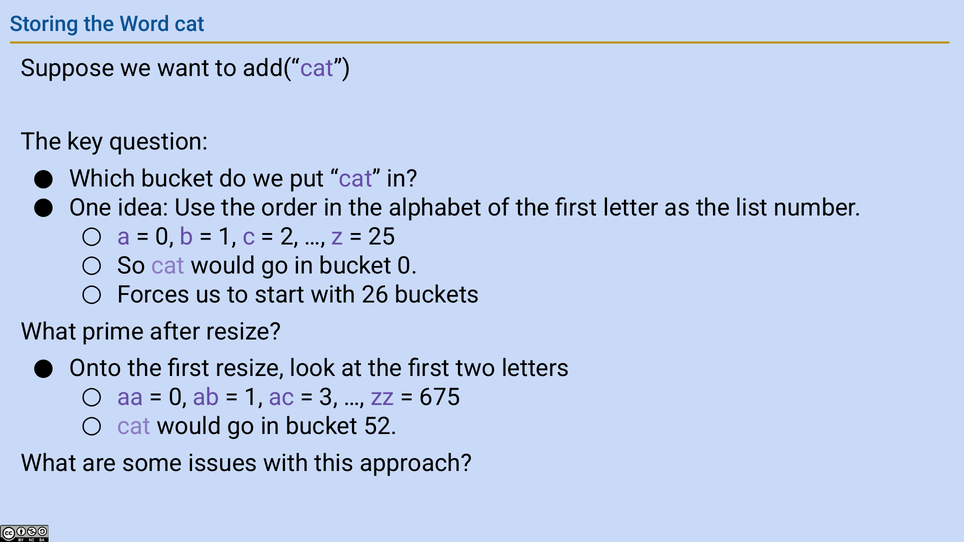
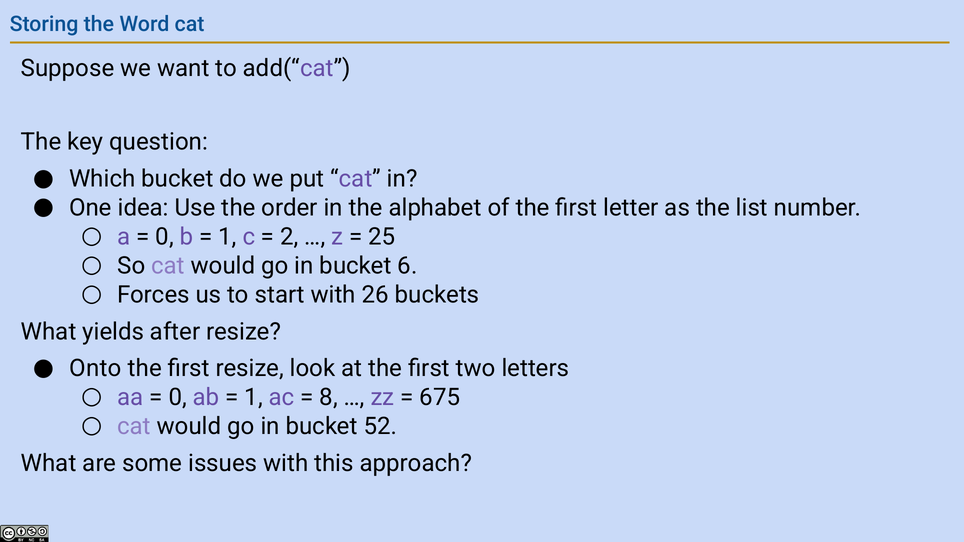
bucket 0: 0 -> 6
prime: prime -> yields
3: 3 -> 8
